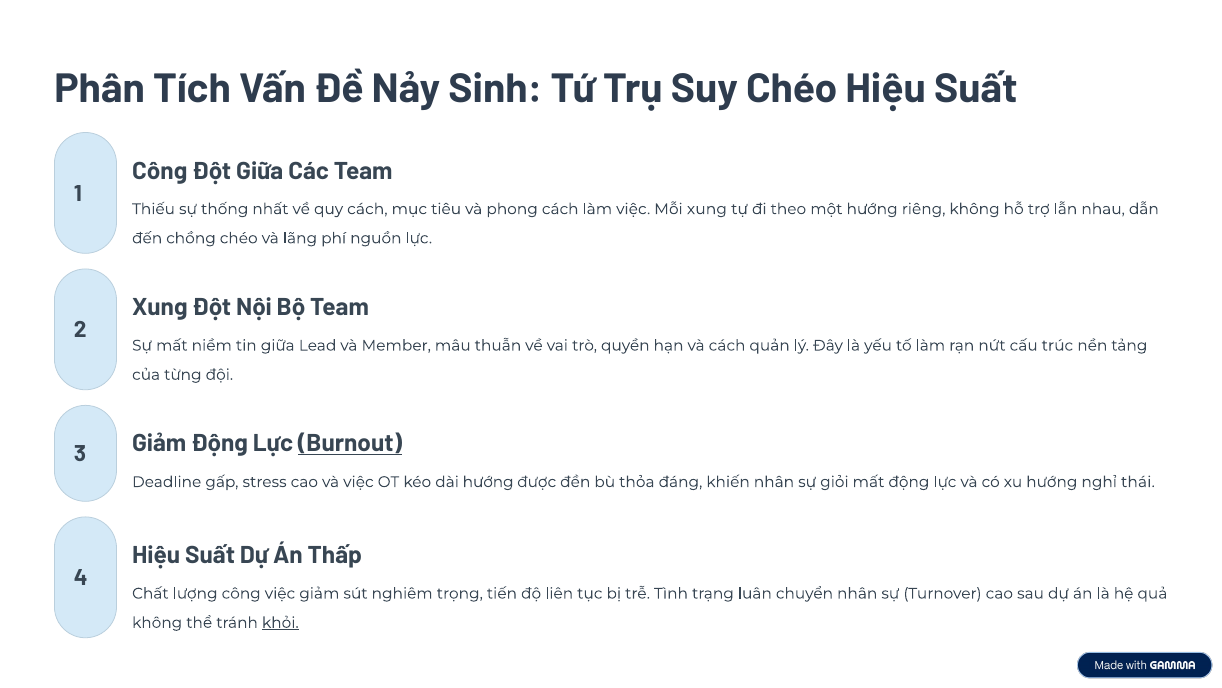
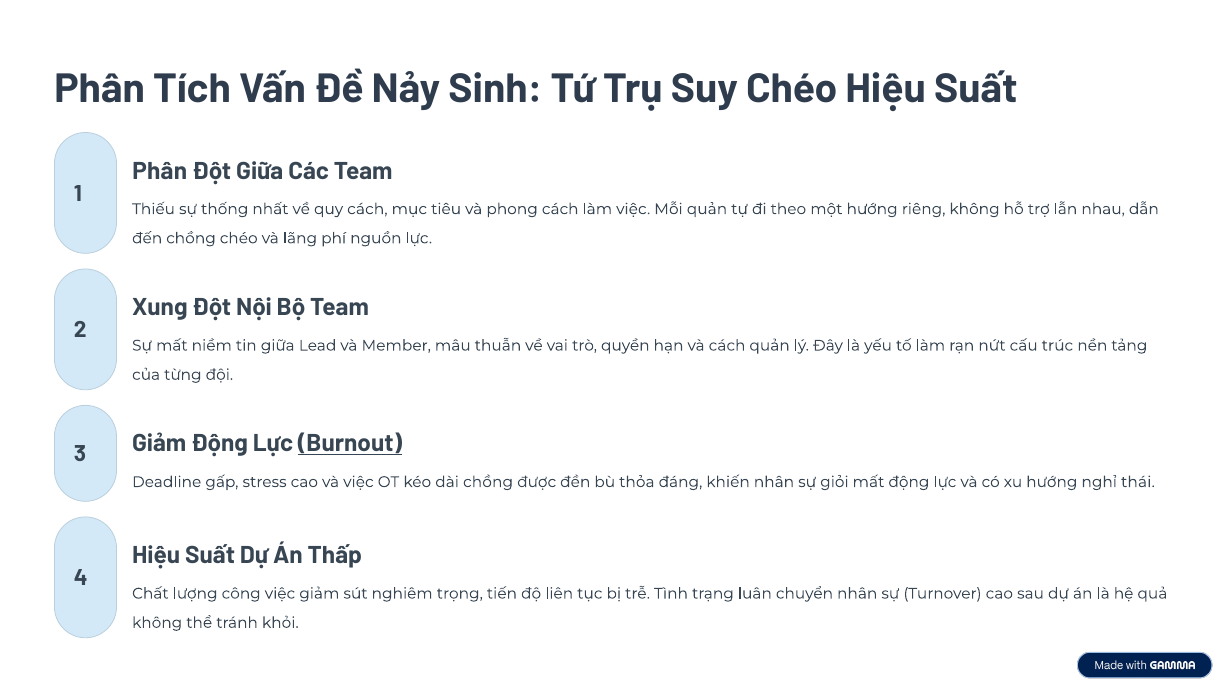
Công at (160, 171): Công -> Phân
Mỗi xung: xung -> quản
dài hướng: hướng -> chồng
khỏi underline: present -> none
